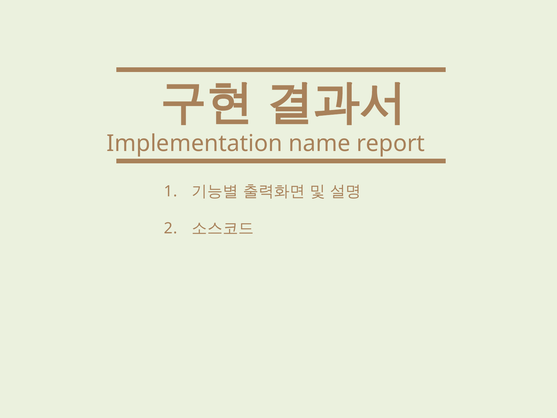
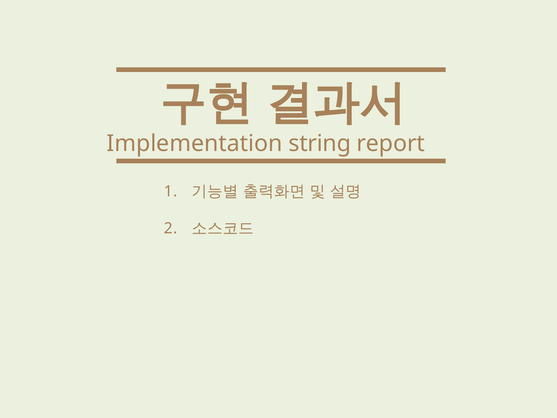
name: name -> string
